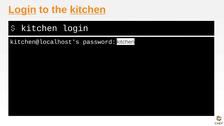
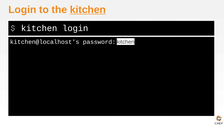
Login at (22, 10) underline: present -> none
